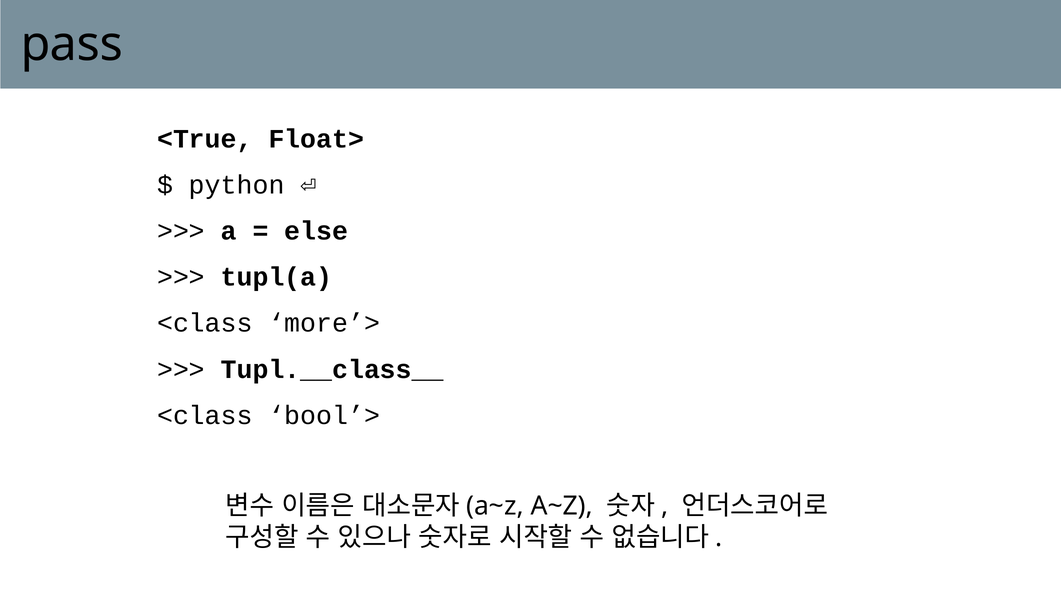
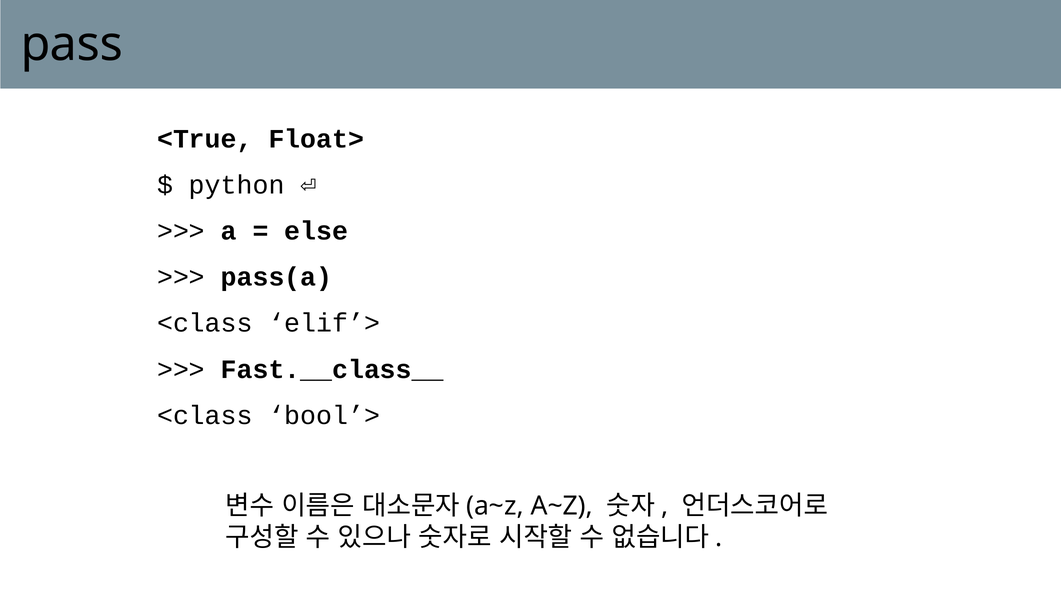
tupl(a: tupl(a -> pass(a
more’>: more’> -> elif’>
Tupl.__class__: Tupl.__class__ -> Fast.__class__
